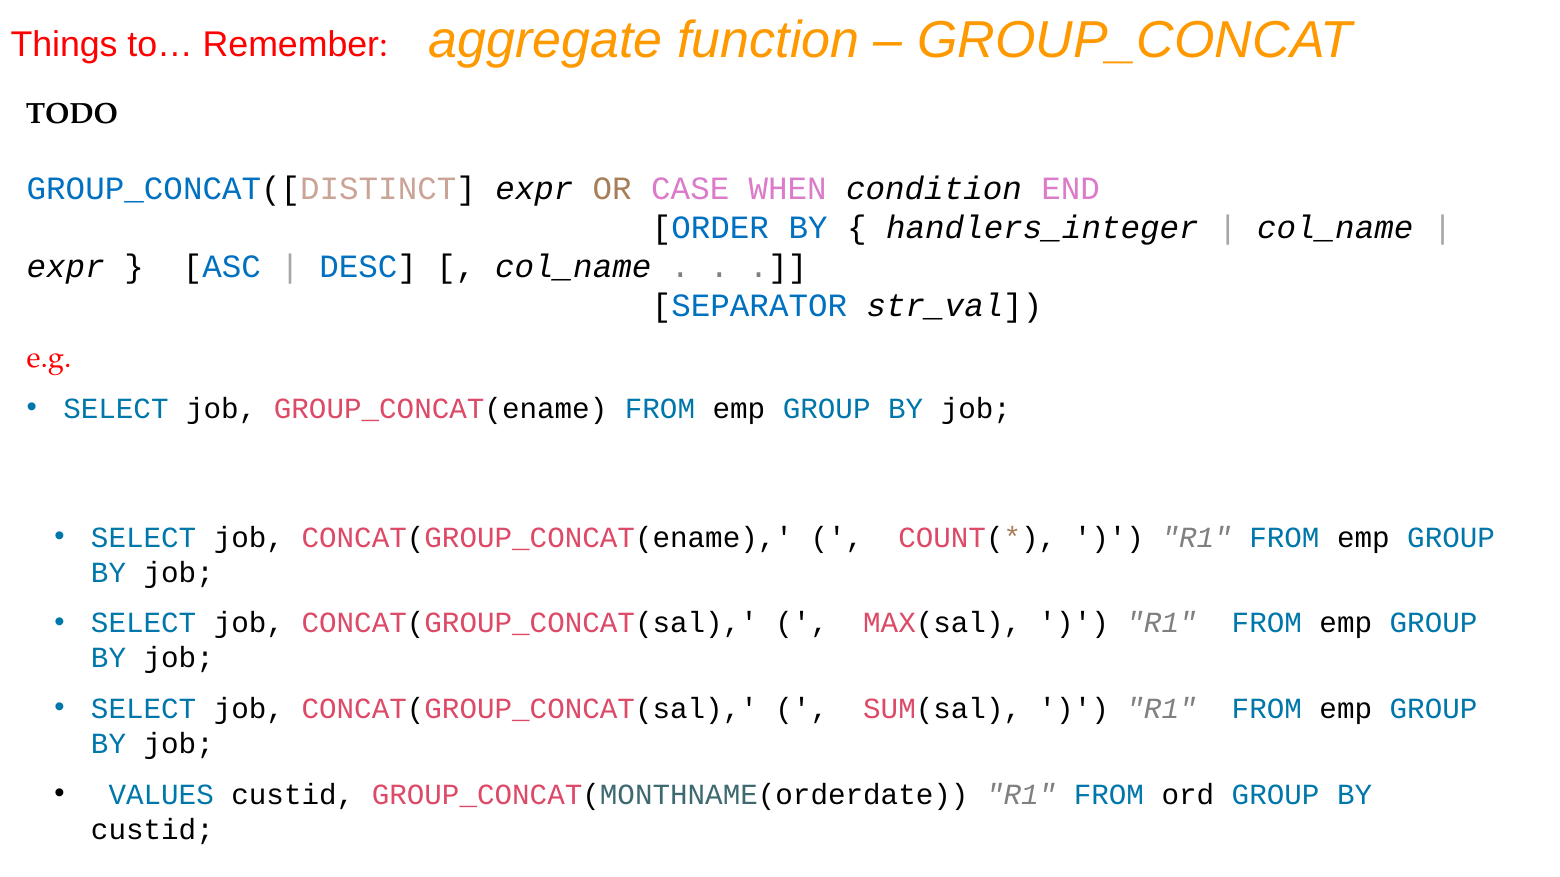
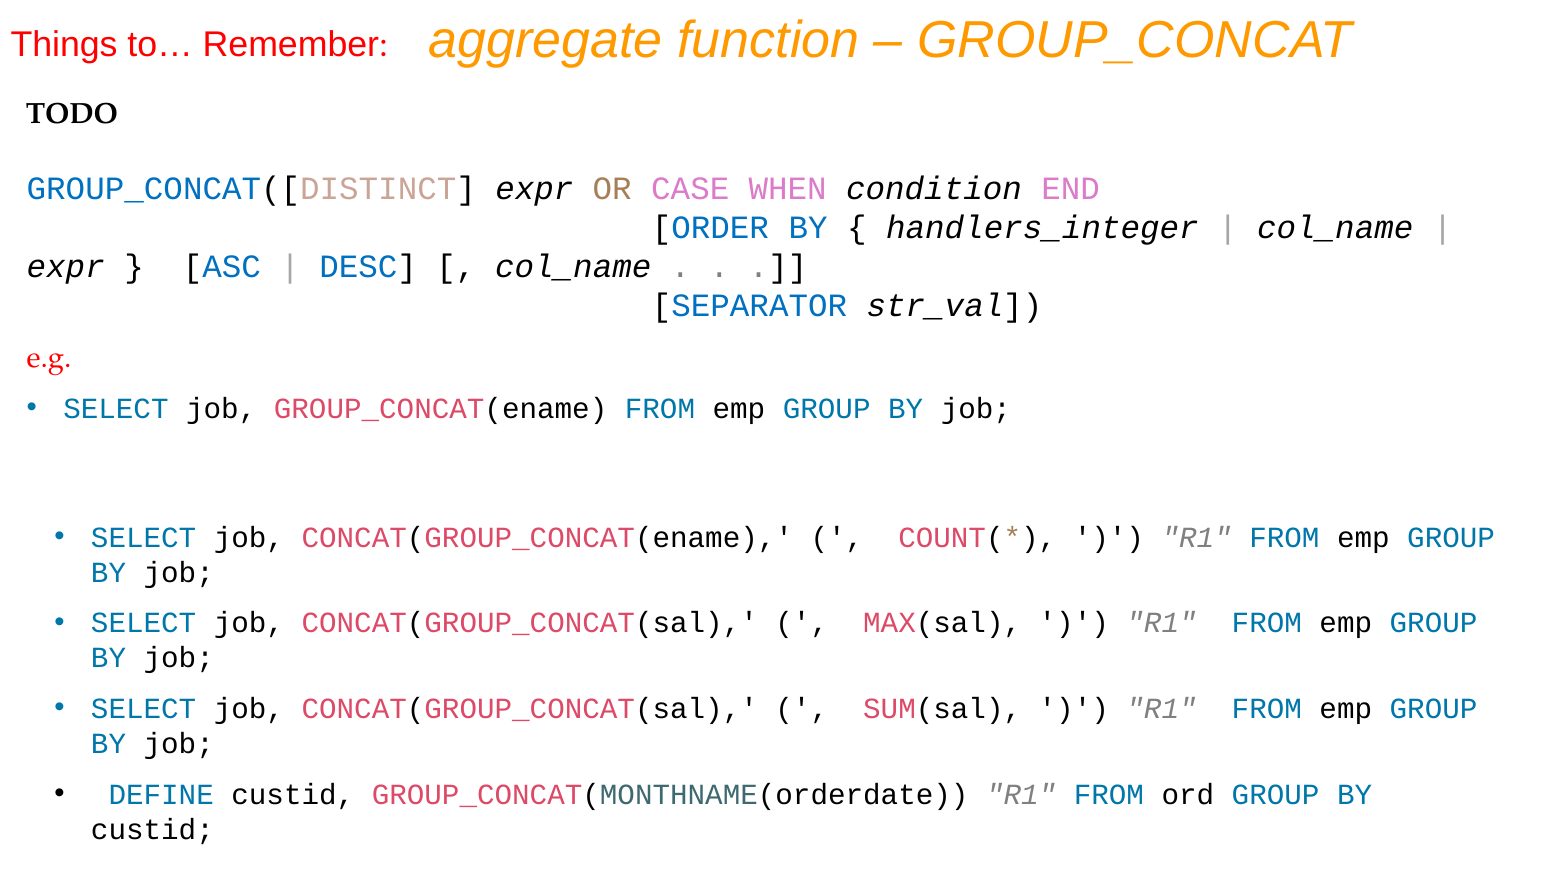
VALUES: VALUES -> DEFINE
